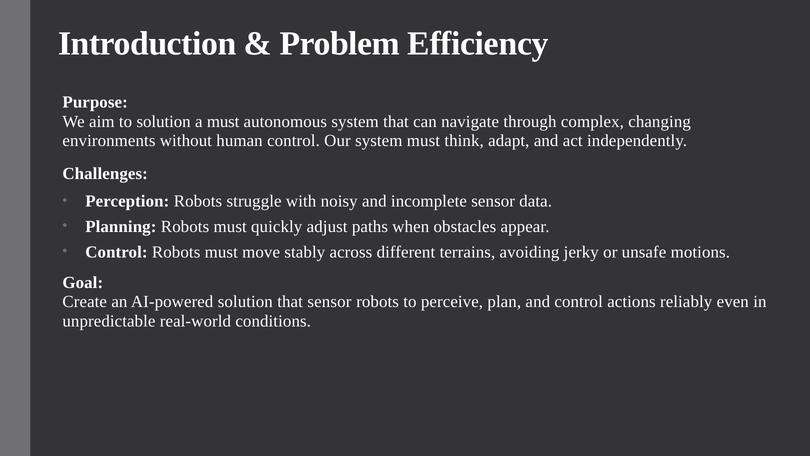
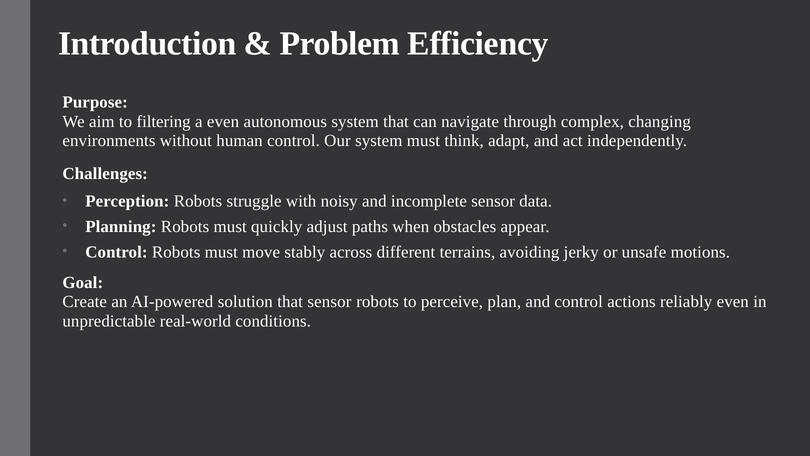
to solution: solution -> filtering
a must: must -> even
